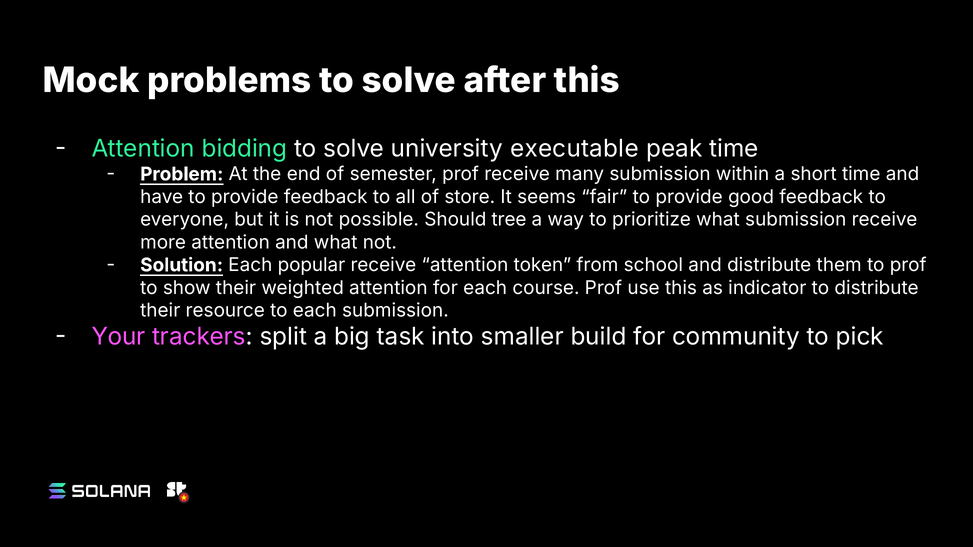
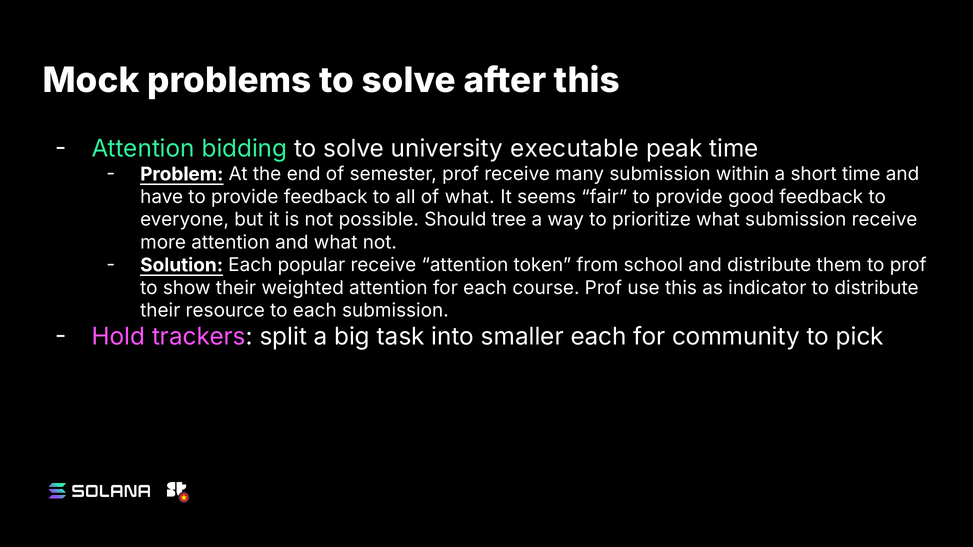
of store: store -> what
Your: Your -> Hold
smaller build: build -> each
